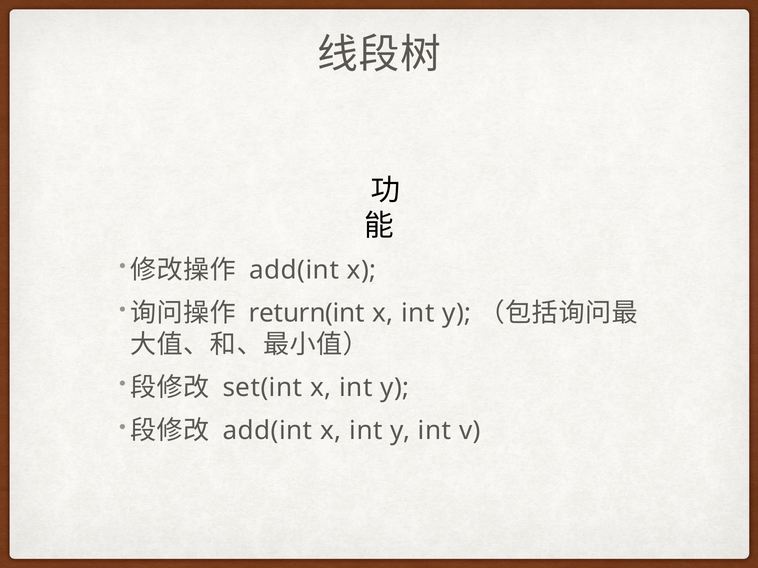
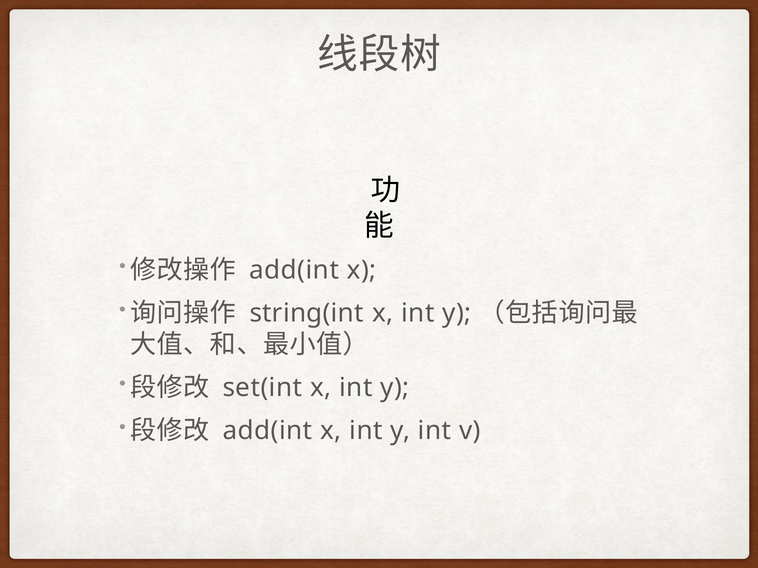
return(int: return(int -> string(int
